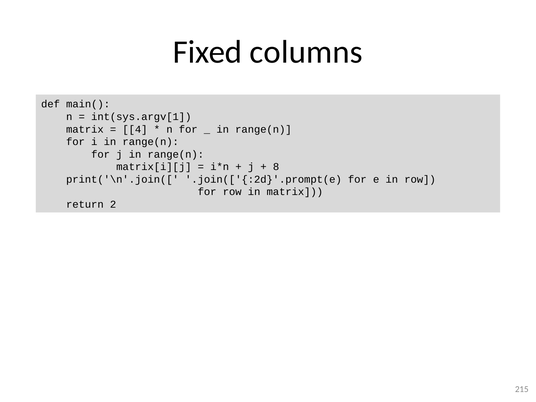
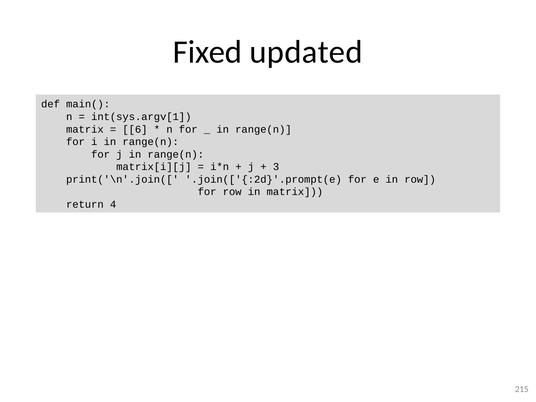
columns: columns -> updated
4: 4 -> 6
8: 8 -> 3
2: 2 -> 4
